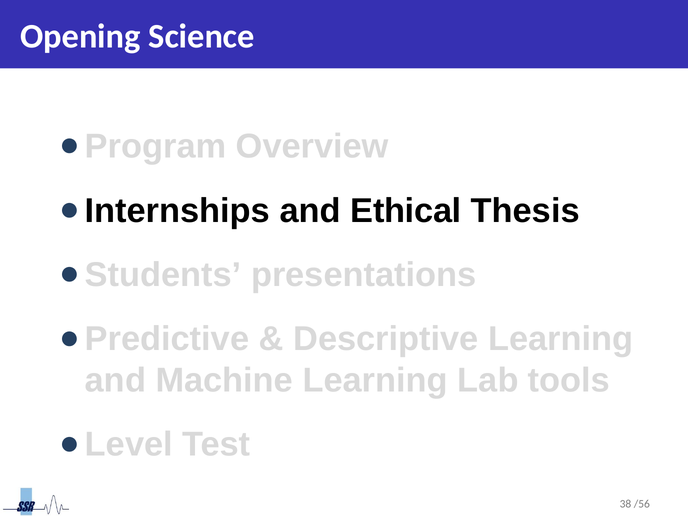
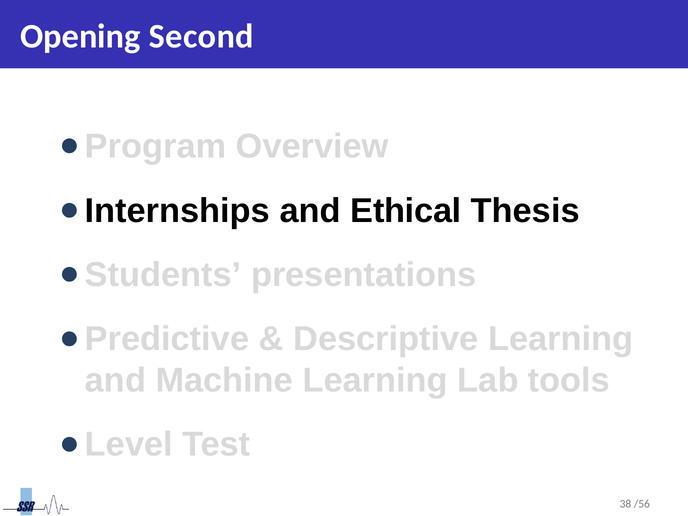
Science: Science -> Second
